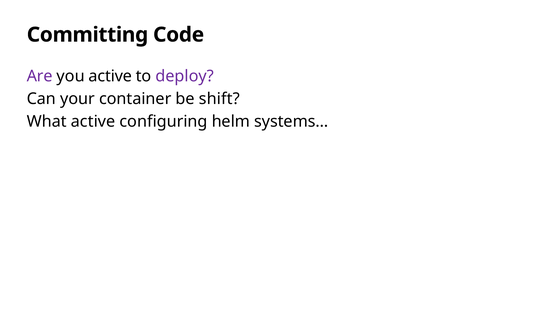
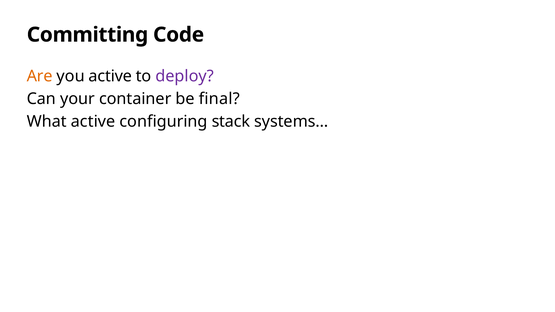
Are colour: purple -> orange
shift: shift -> final
helm: helm -> stack
